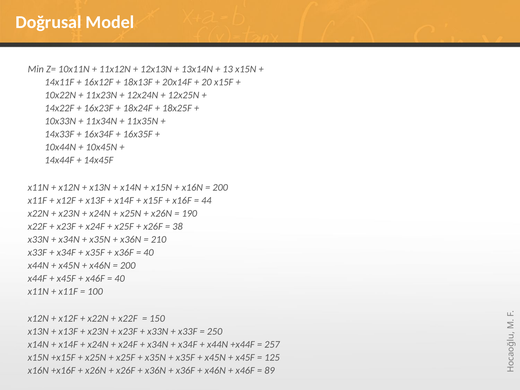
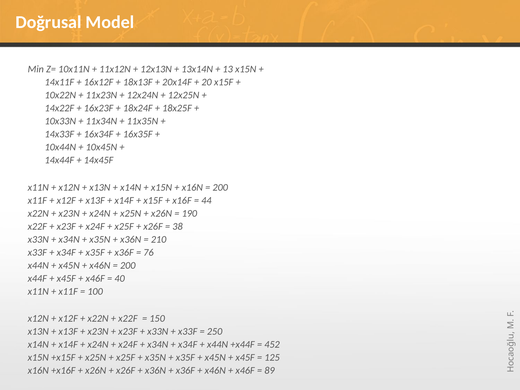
40 at (149, 252): 40 -> 76
257: 257 -> 452
